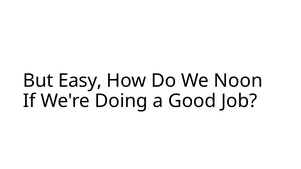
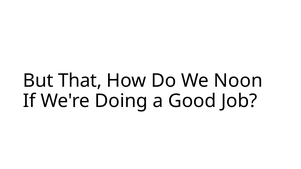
Easy: Easy -> That
